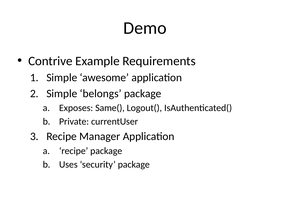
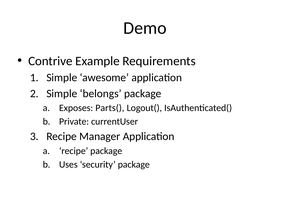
Same(: Same( -> Parts(
